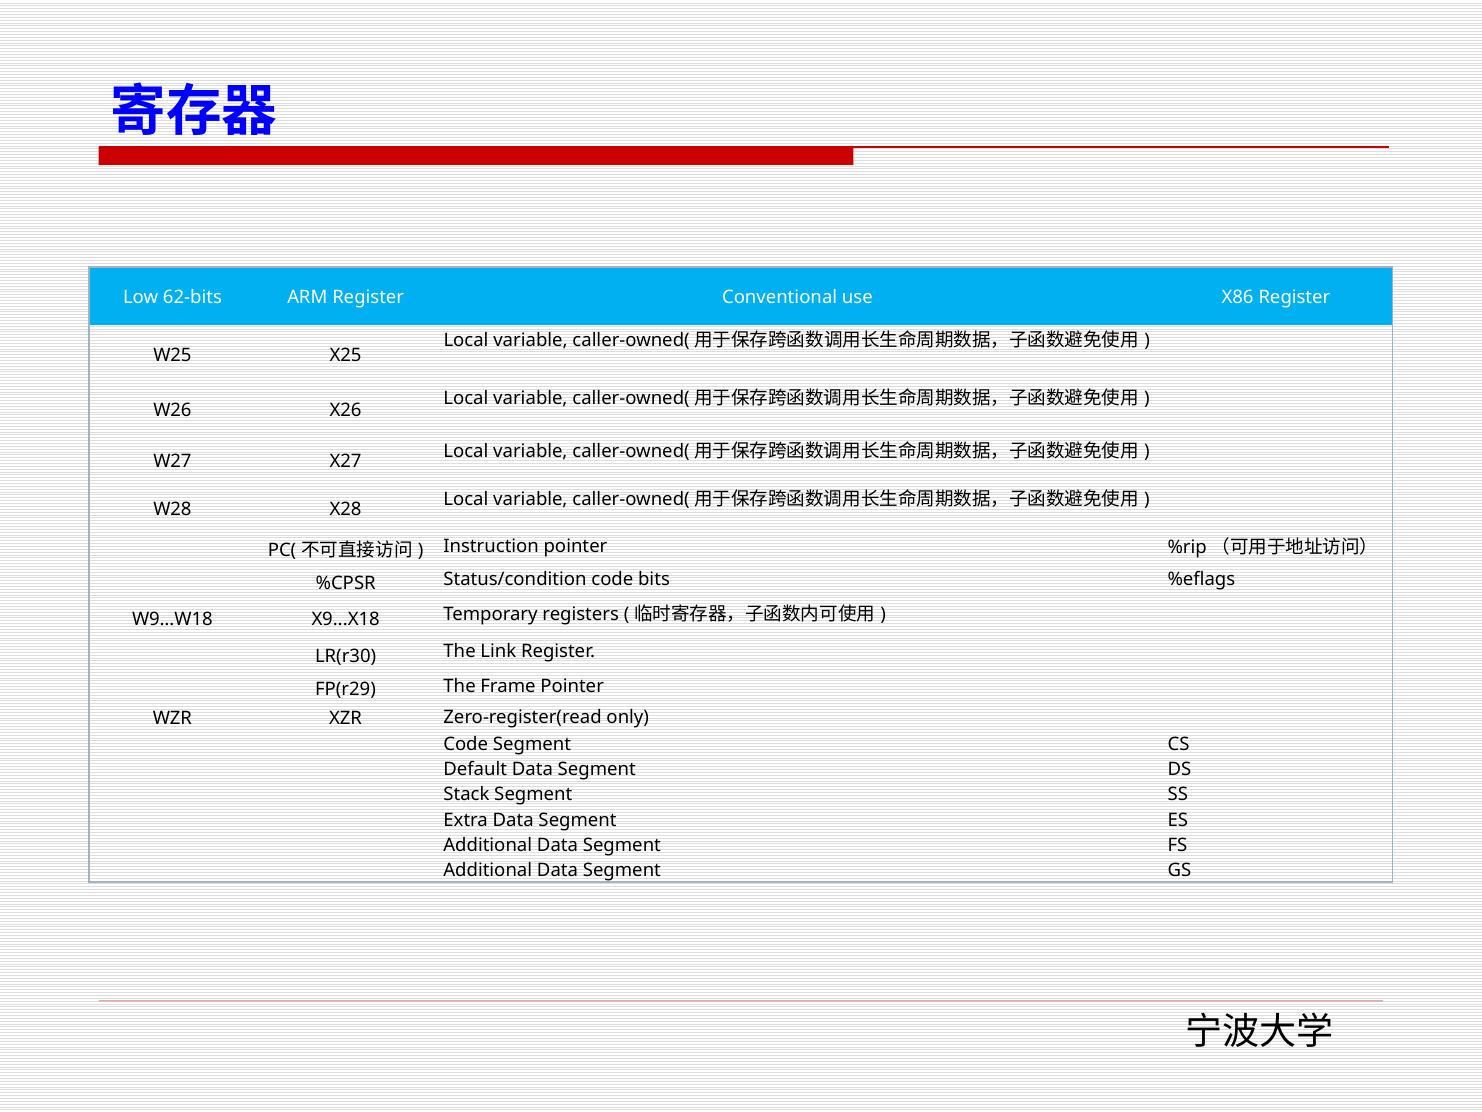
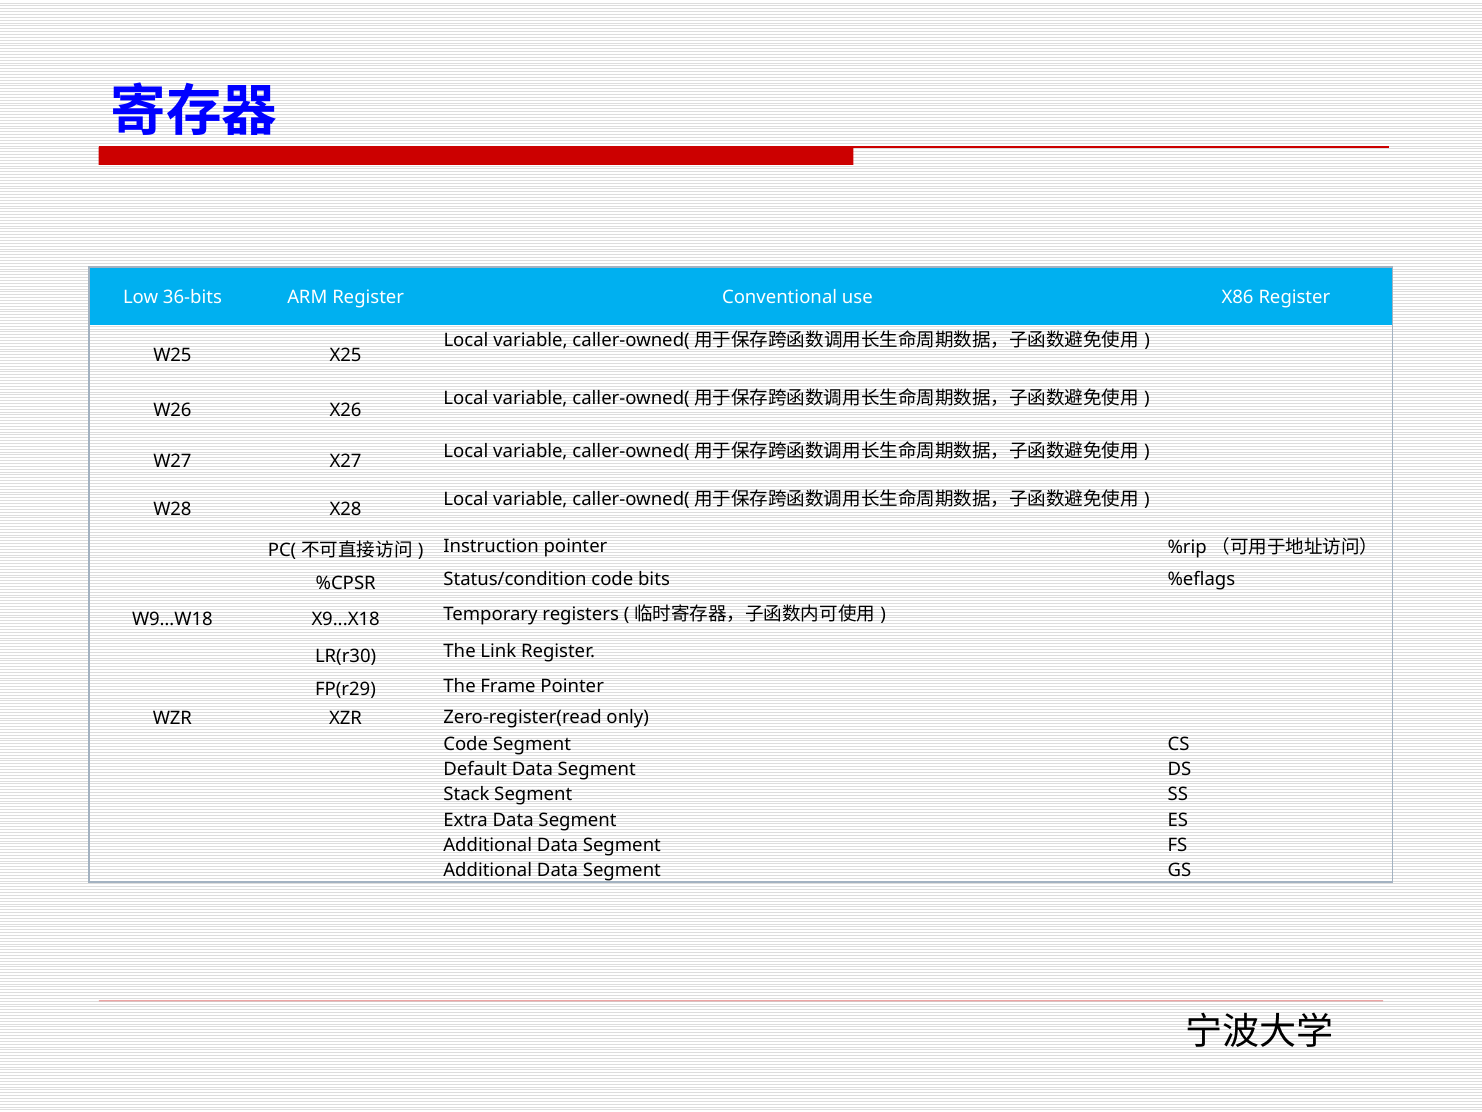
62-bits: 62-bits -> 36-bits
